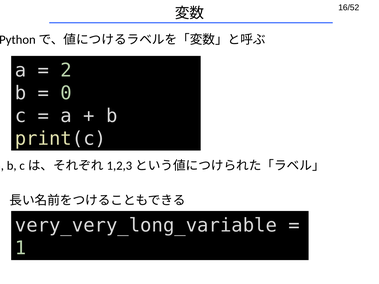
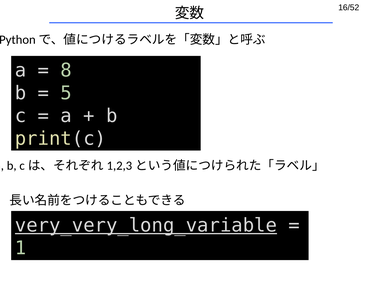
2: 2 -> 8
0: 0 -> 5
very_very_long_variable underline: none -> present
